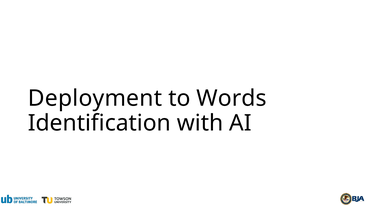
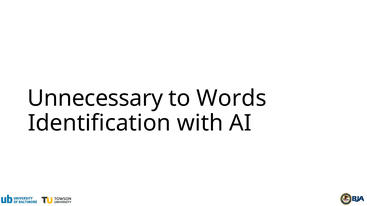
Deployment: Deployment -> Unnecessary
